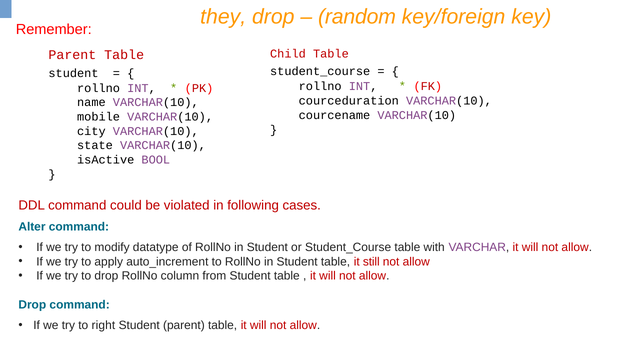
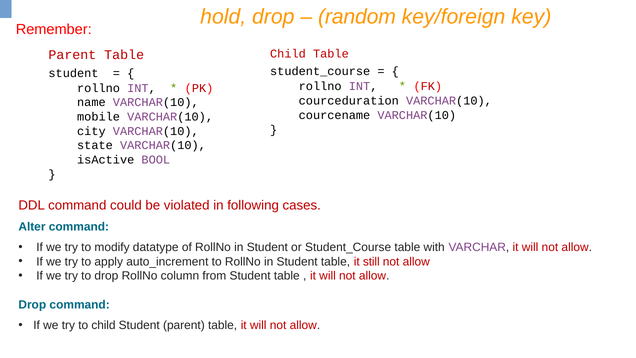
they: they -> hold
to right: right -> child
